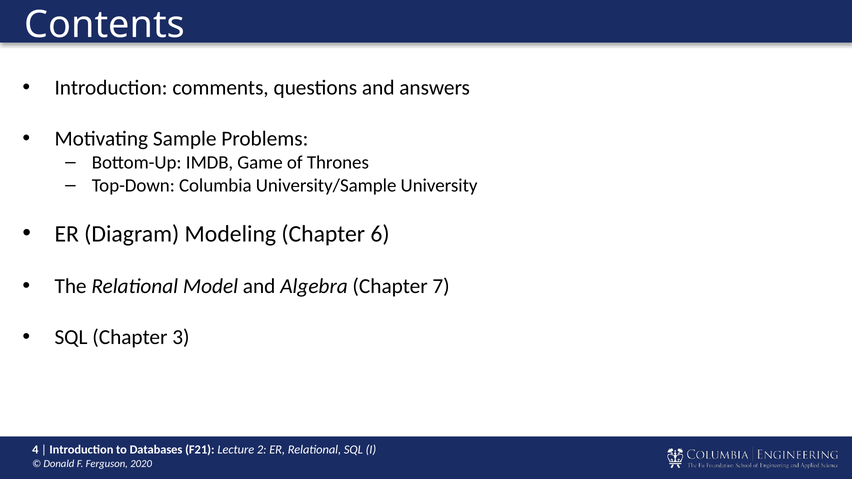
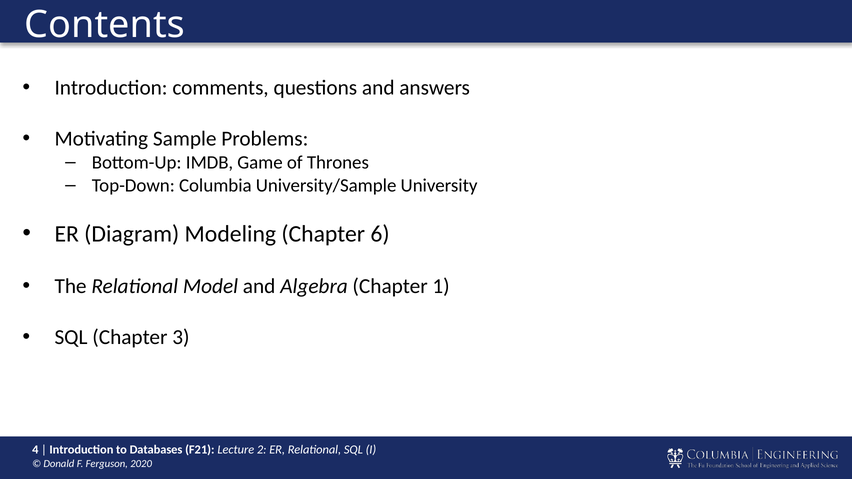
7: 7 -> 1
